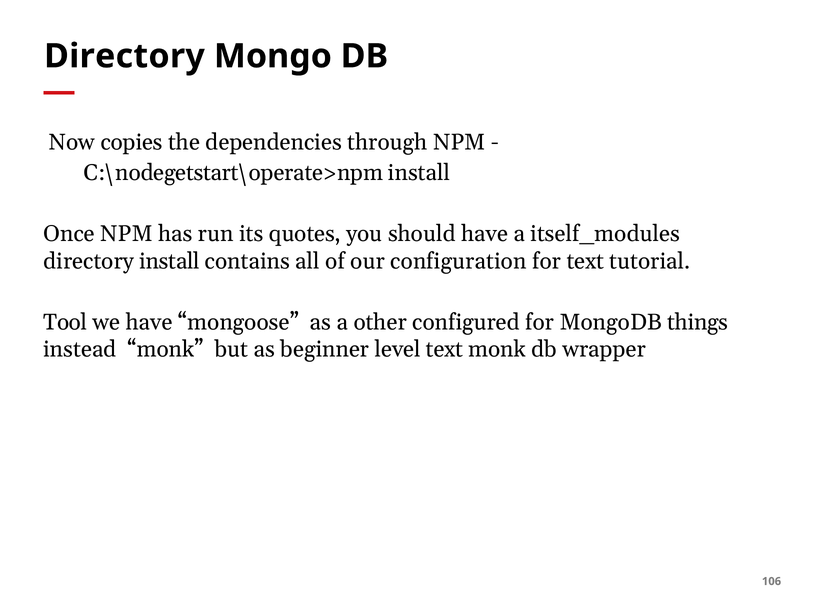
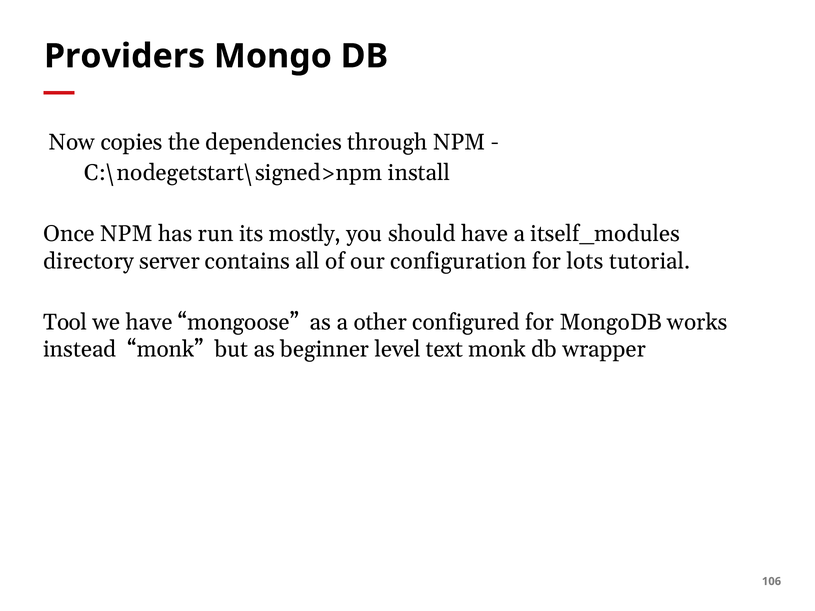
Directory at (124, 56): Directory -> Providers
C:\nodegetstart\operate>npm: C:\nodegetstart\operate>npm -> C:\nodegetstart\signed>npm
quotes: quotes -> mostly
directory install: install -> server
for text: text -> lots
things: things -> works
